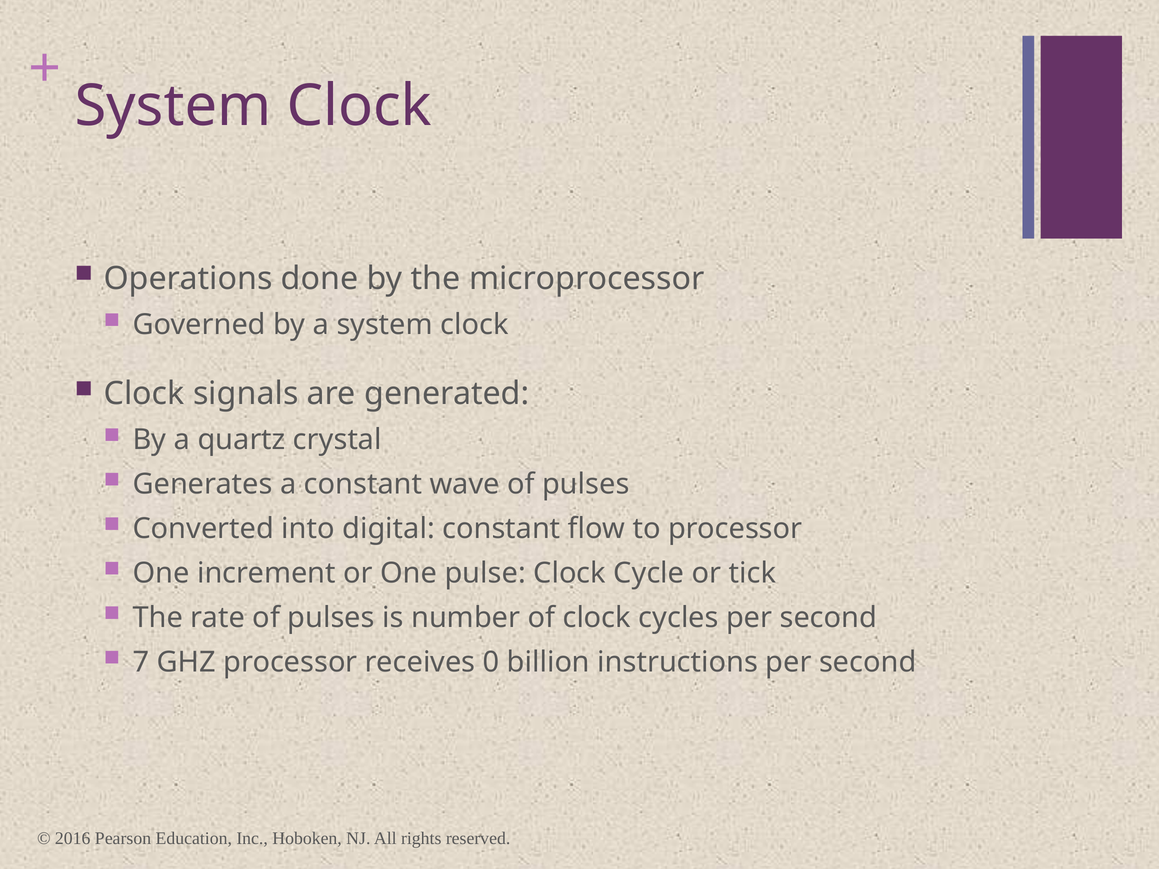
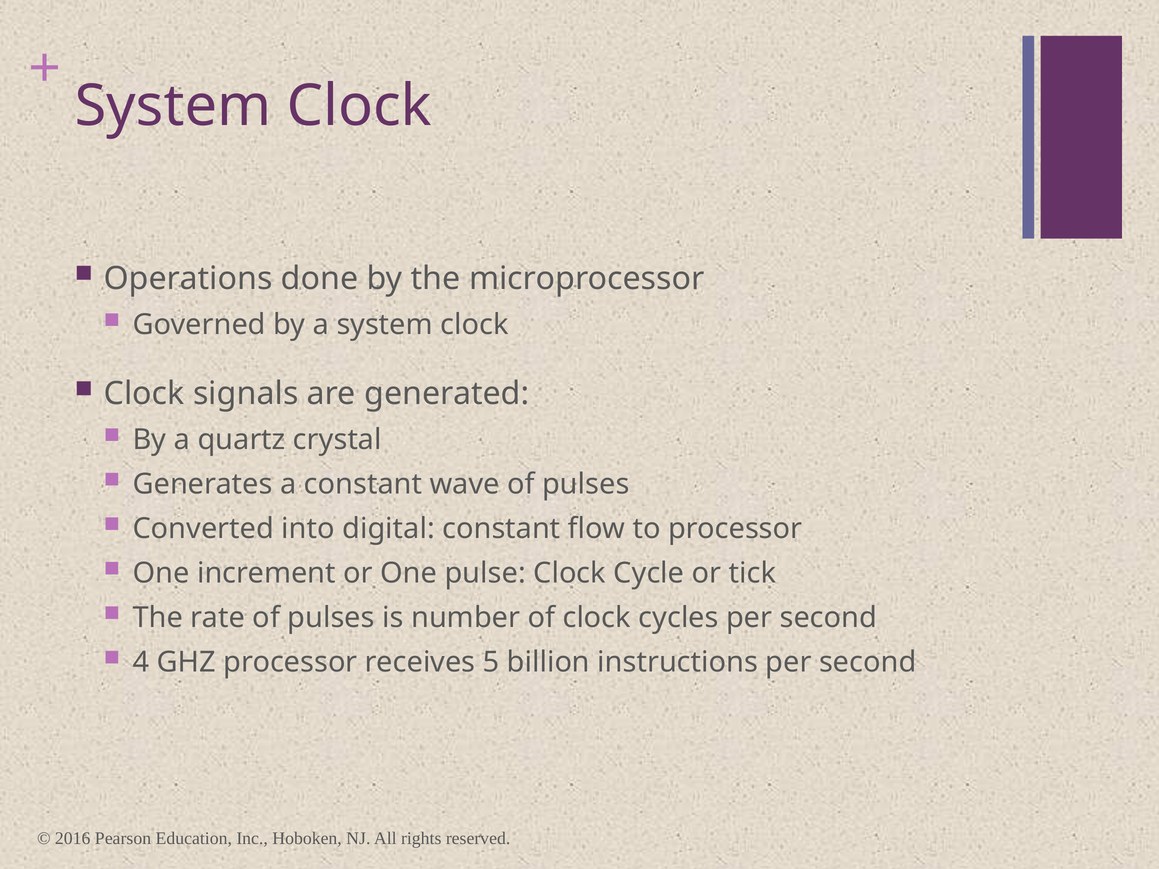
7: 7 -> 4
0: 0 -> 5
